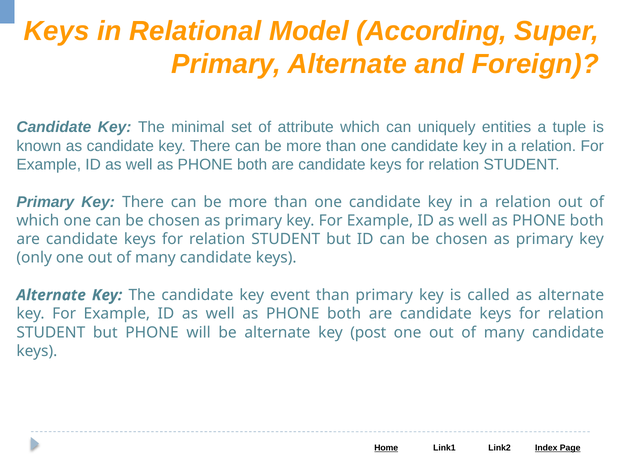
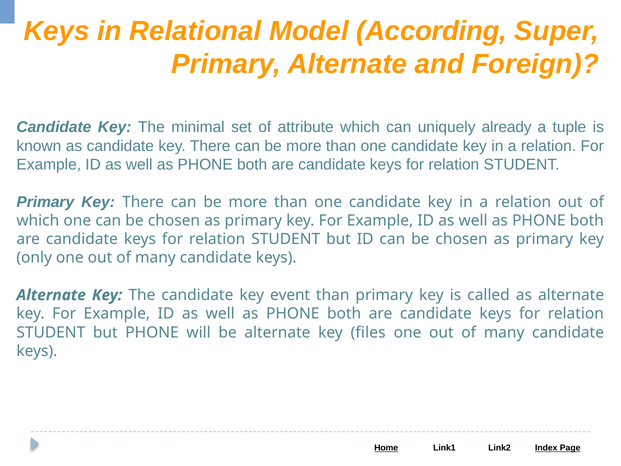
entities: entities -> already
post: post -> files
